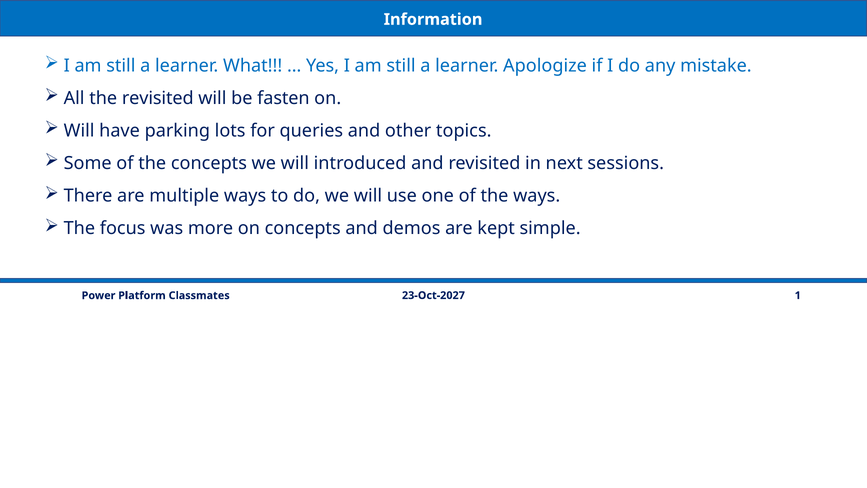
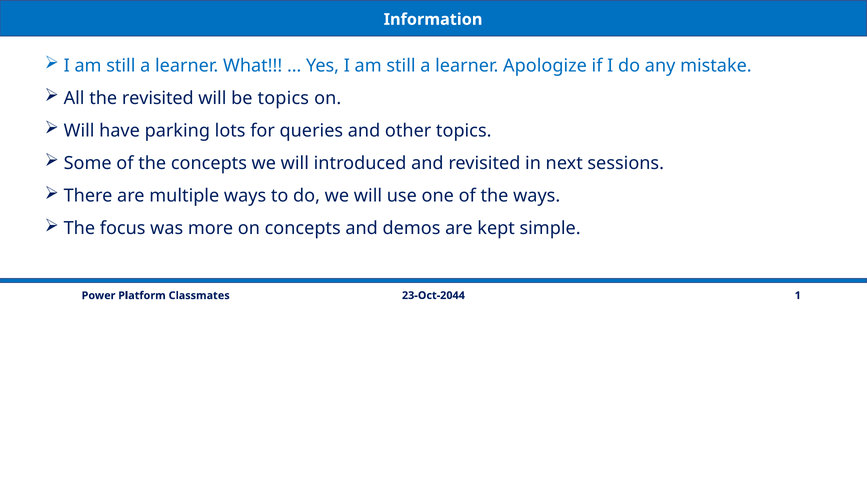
be fasten: fasten -> topics
23-Oct-2027: 23-Oct-2027 -> 23-Oct-2044
